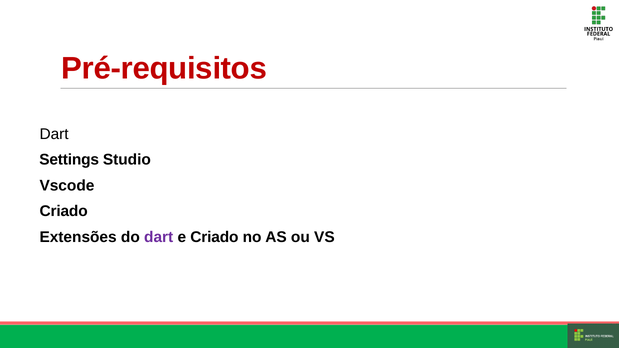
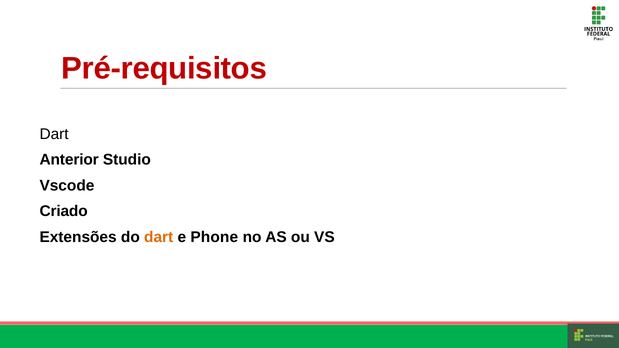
Settings: Settings -> Anterior
dart at (159, 237) colour: purple -> orange
e Criado: Criado -> Phone
